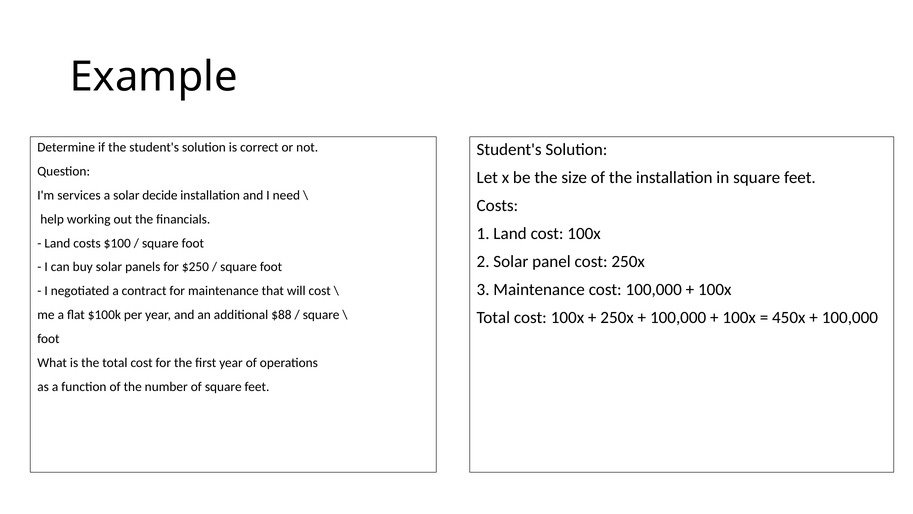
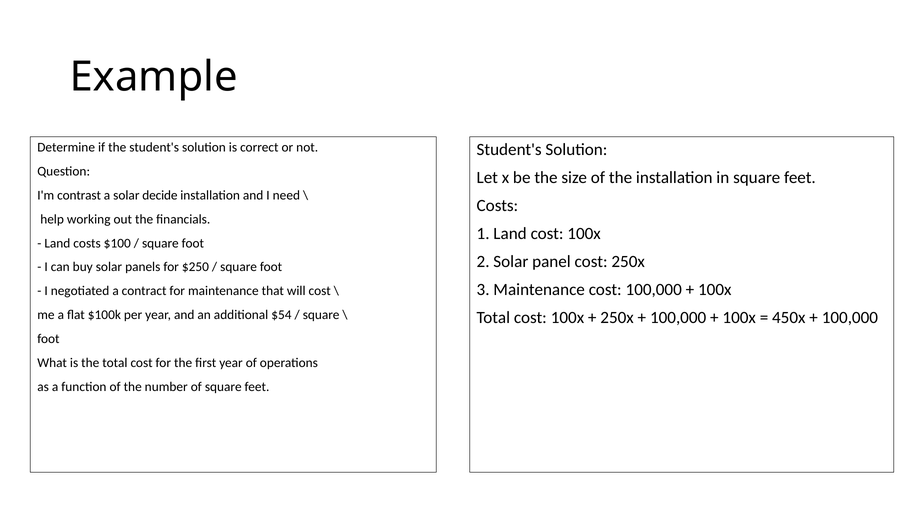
services: services -> contrast
$88: $88 -> $54
